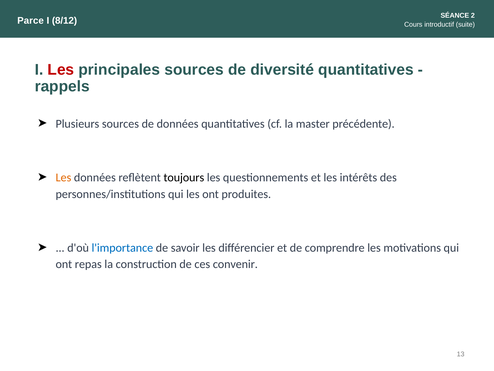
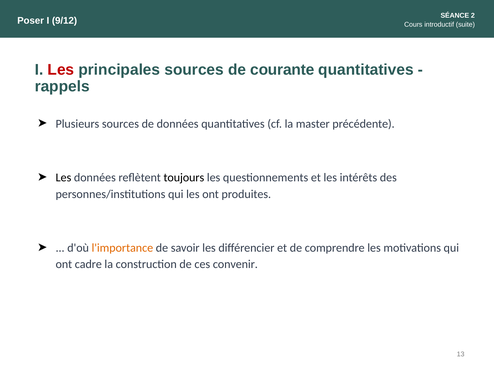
Parce: Parce -> Poser
8/12: 8/12 -> 9/12
diversité: diversité -> courante
Les at (63, 177) colour: orange -> black
l'importance colour: blue -> orange
repas: repas -> cadre
